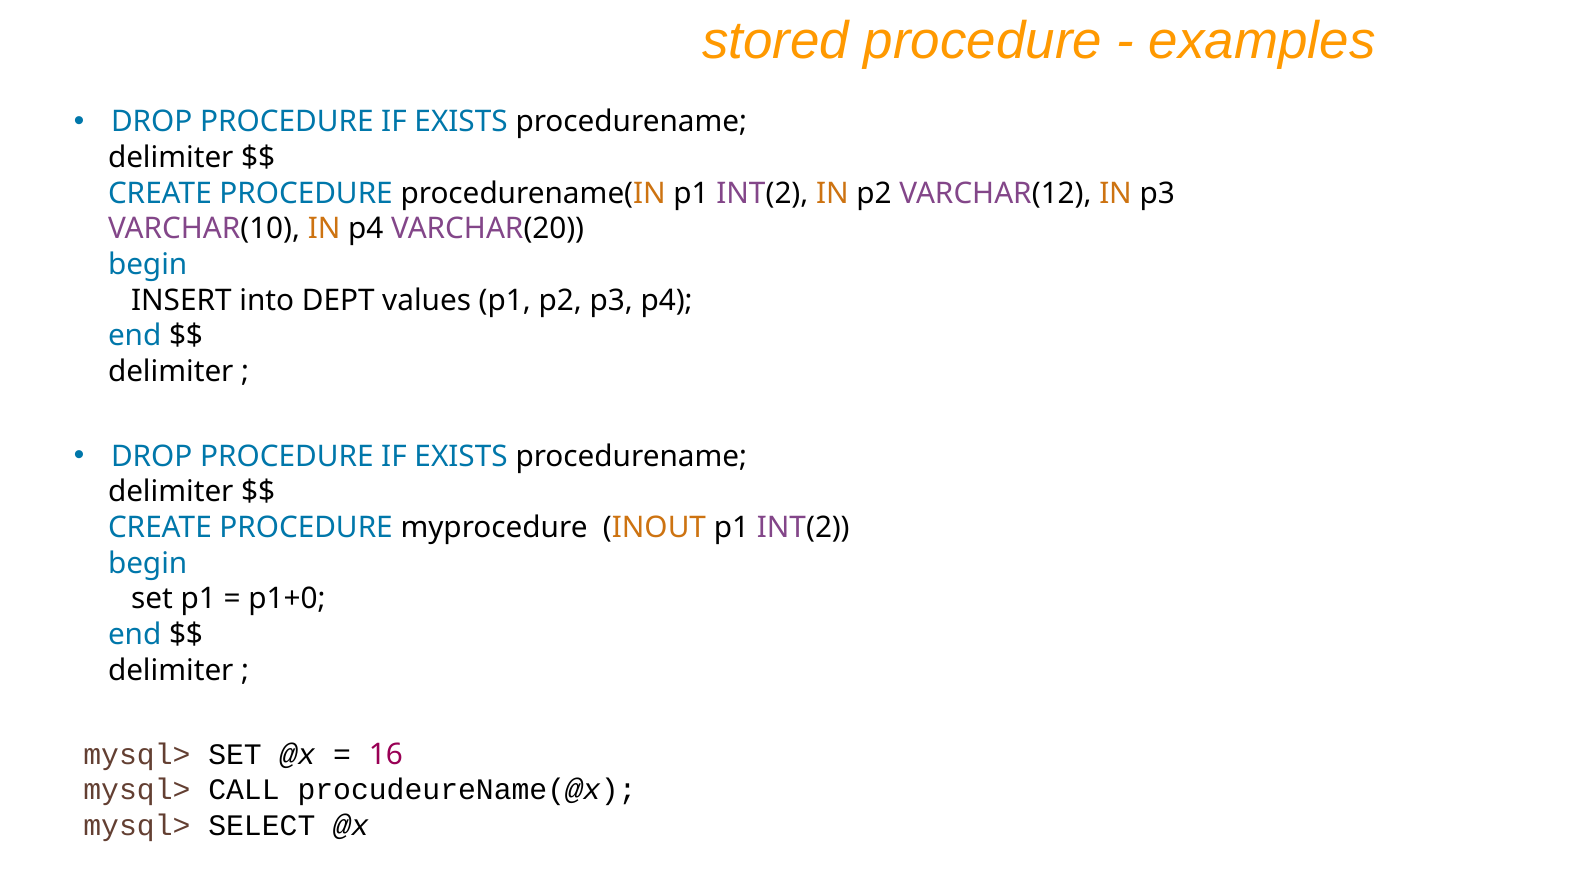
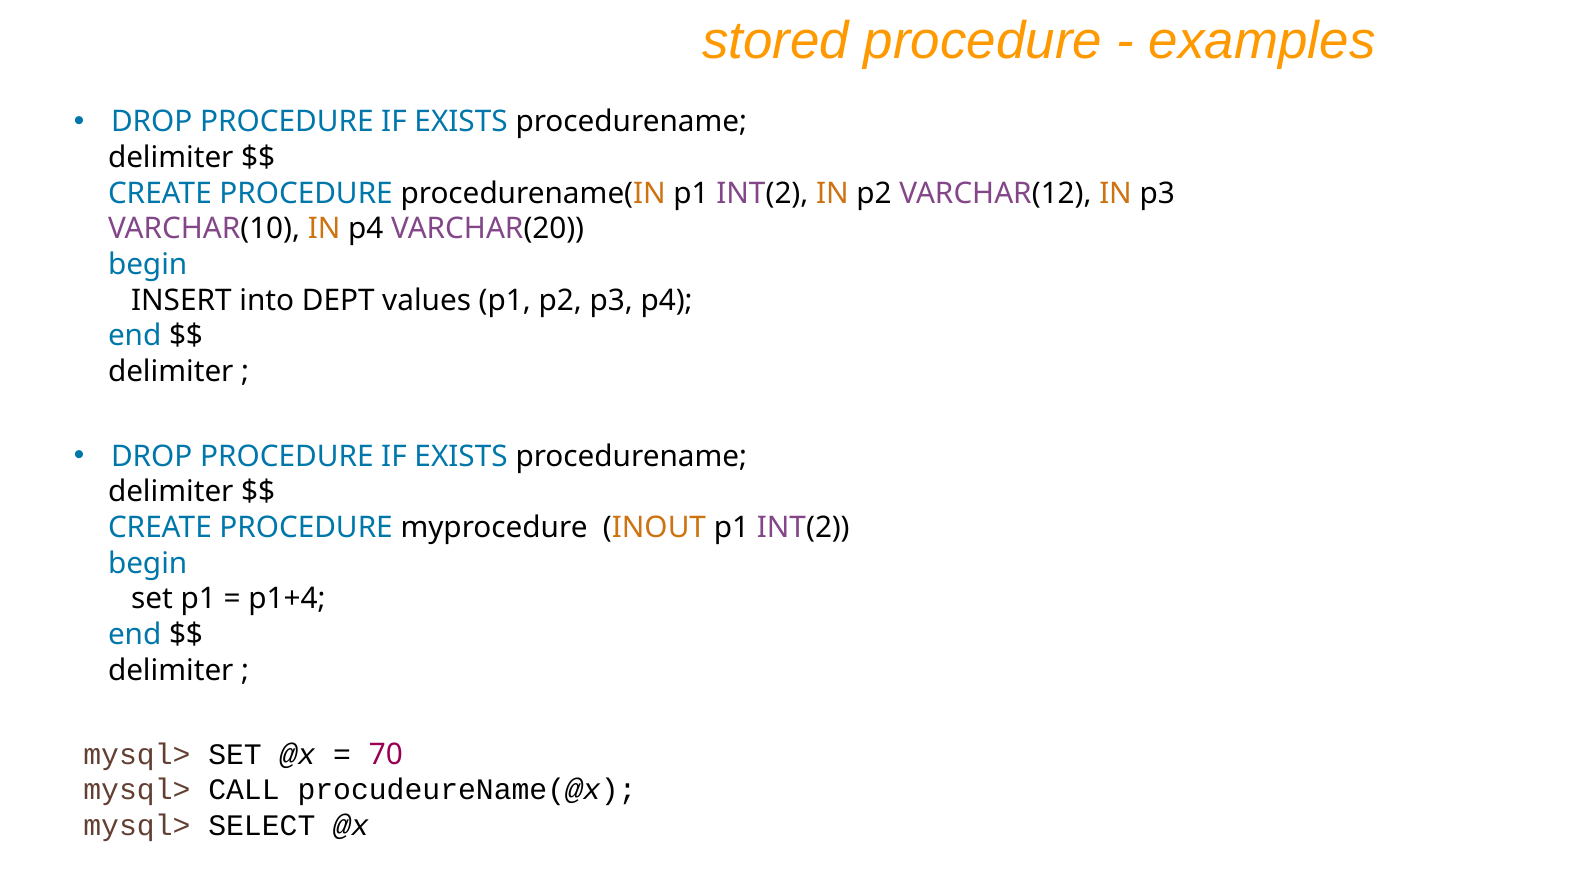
p1+0: p1+0 -> p1+4
16: 16 -> 70
